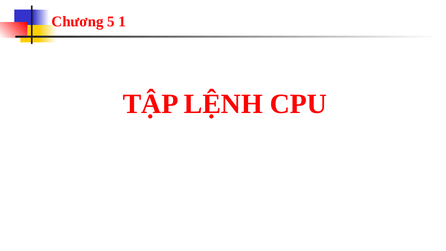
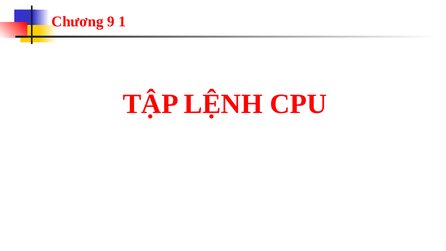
5: 5 -> 9
